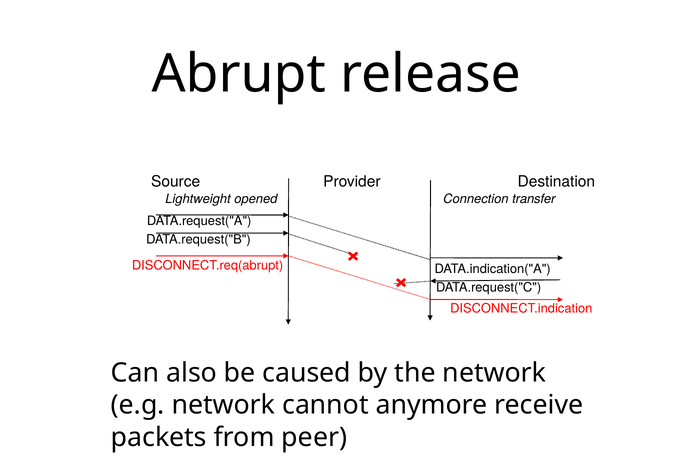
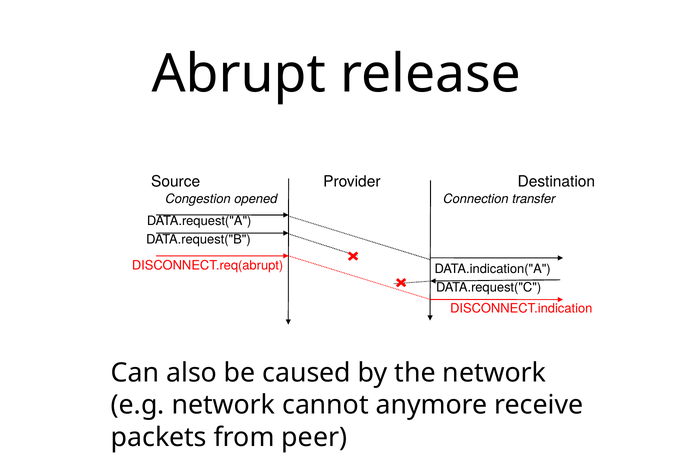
Lightweight: Lightweight -> Congestion
